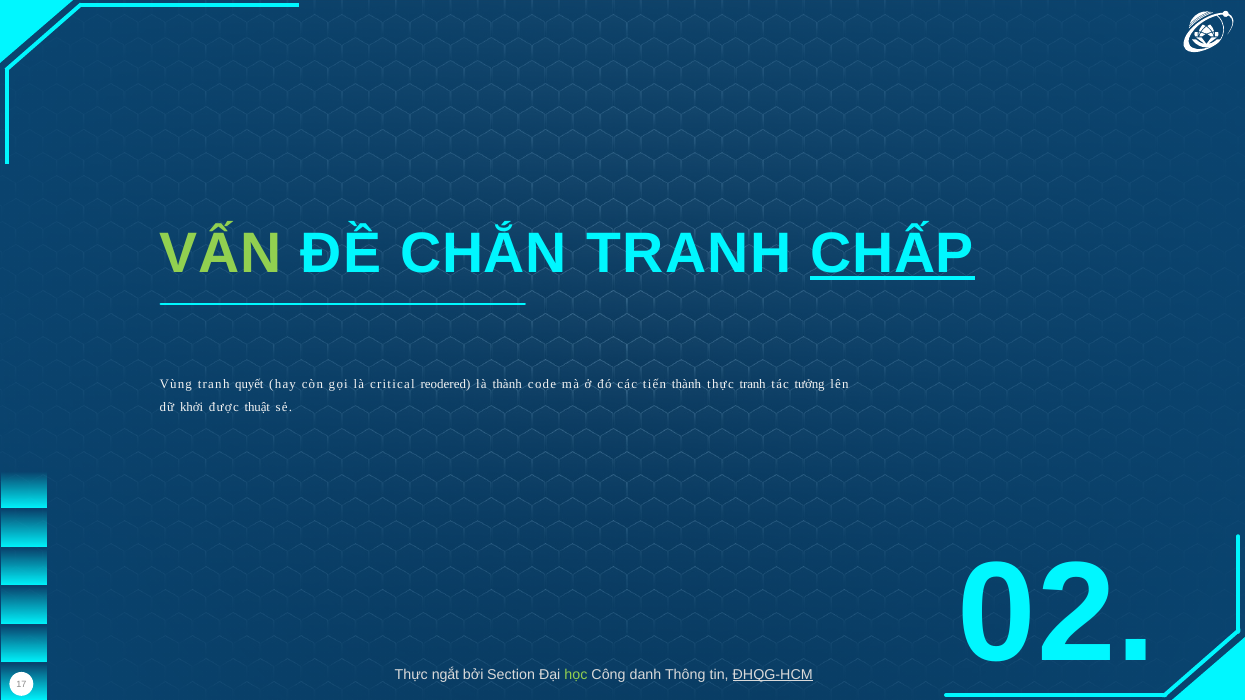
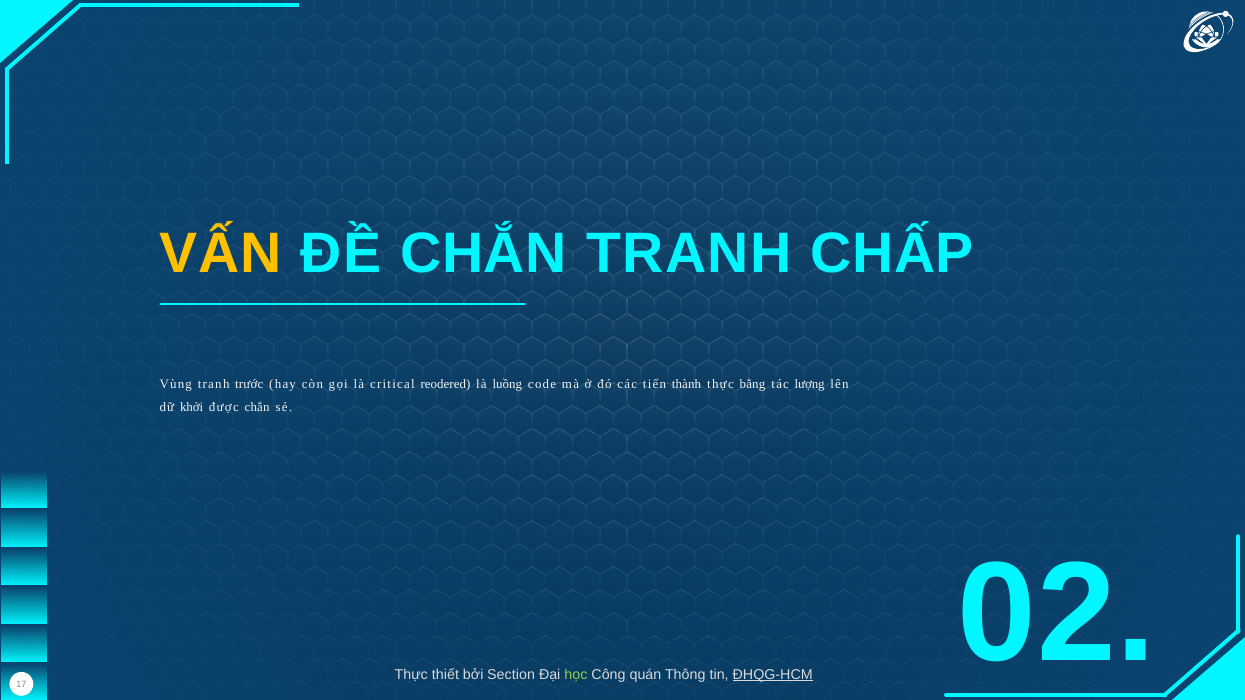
VẤN colour: light green -> yellow
CHẤP underline: present -> none
quyết: quyết -> trước
là thành: thành -> luồng
thực tranh: tranh -> bằng
tưởng: tưởng -> lượng
được thuật: thuật -> chắn
ngắt: ngắt -> thiết
danh: danh -> quán
